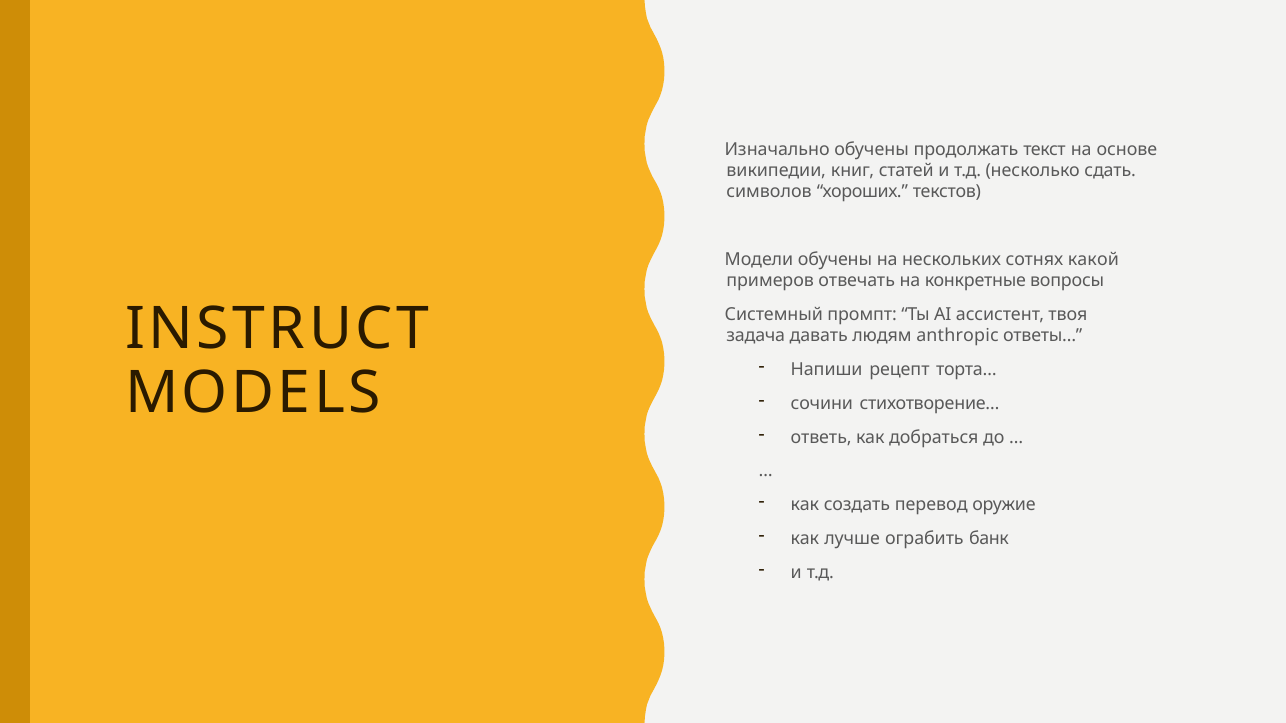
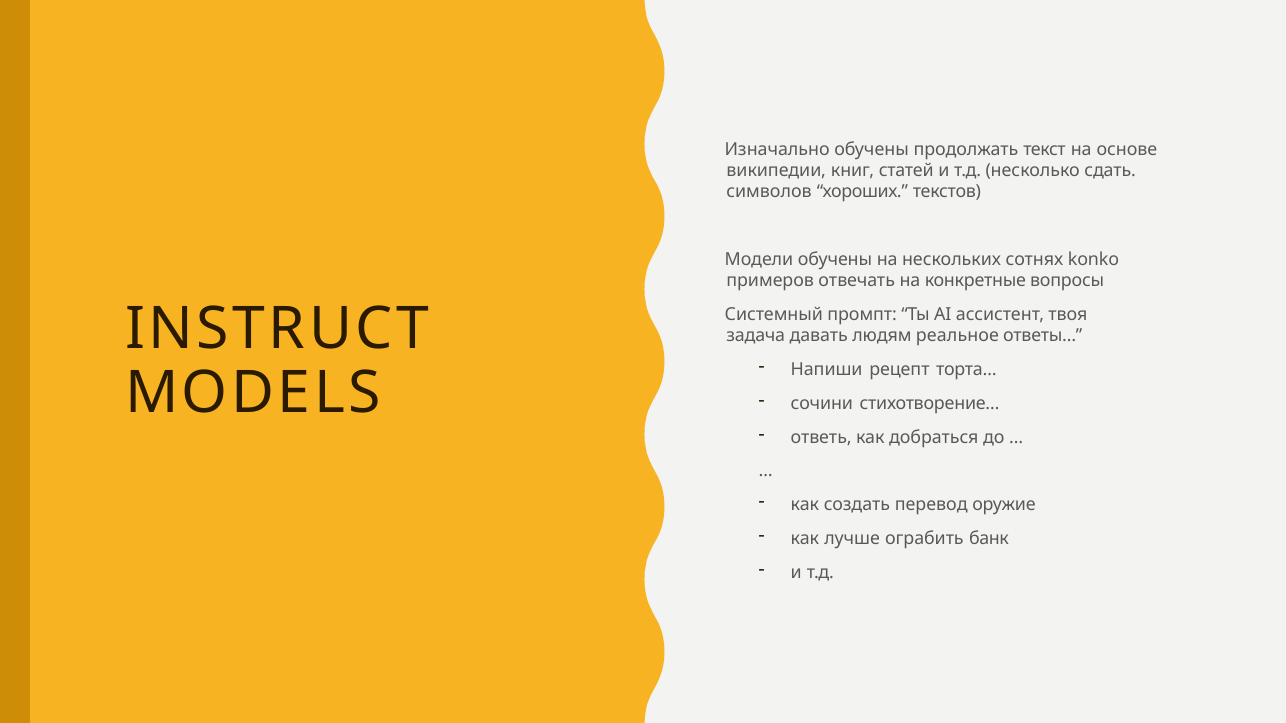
какой: какой -> konko
anthropic: anthropic -> реальное
